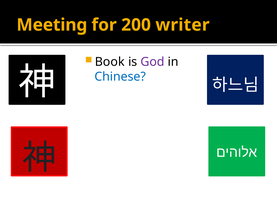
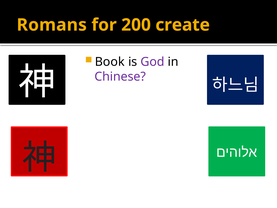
Meeting: Meeting -> Romans
writer: writer -> create
Chinese colour: blue -> purple
